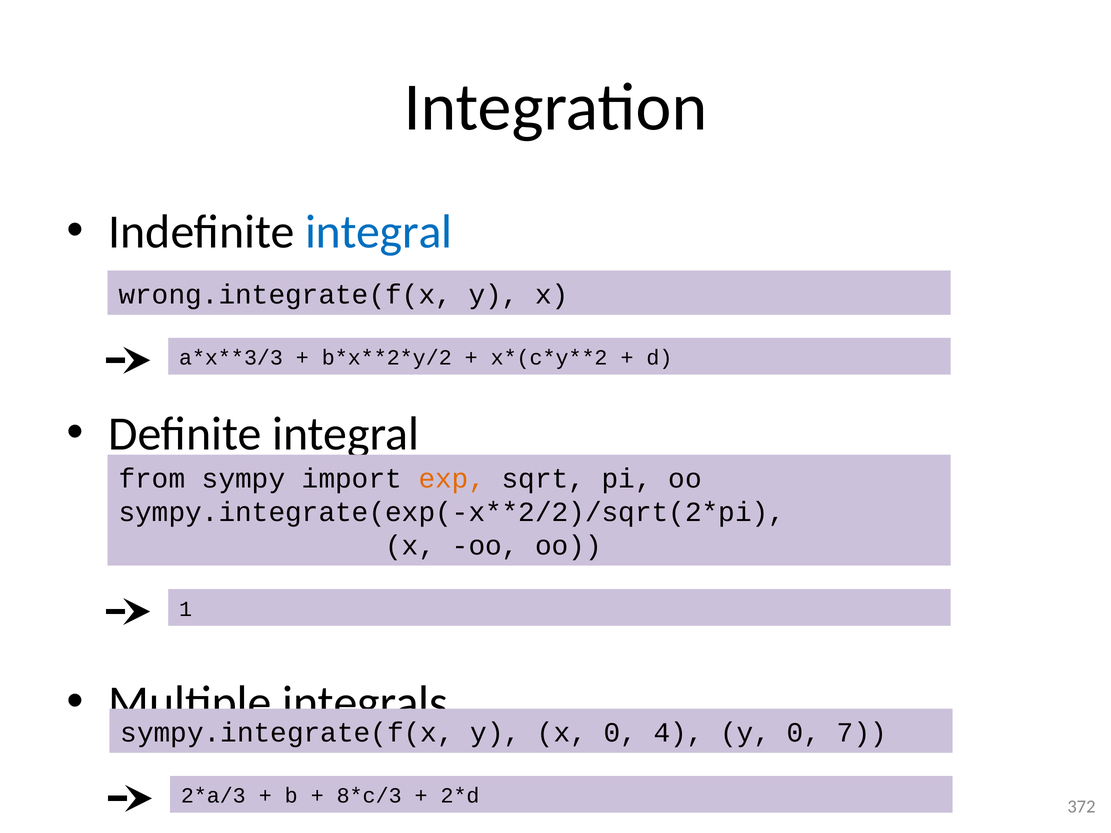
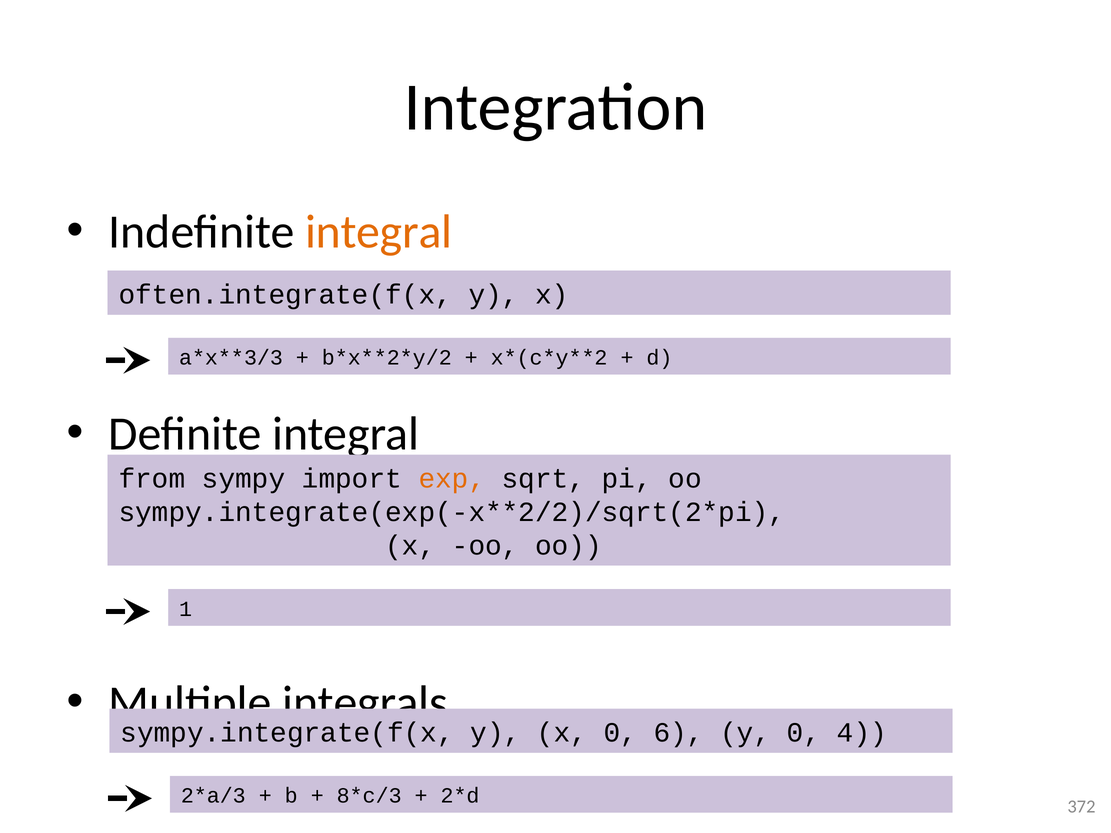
integral at (379, 232) colour: blue -> orange
wrong.integrate(f(x: wrong.integrate(f(x -> often.integrate(f(x
4: 4 -> 6
7: 7 -> 4
